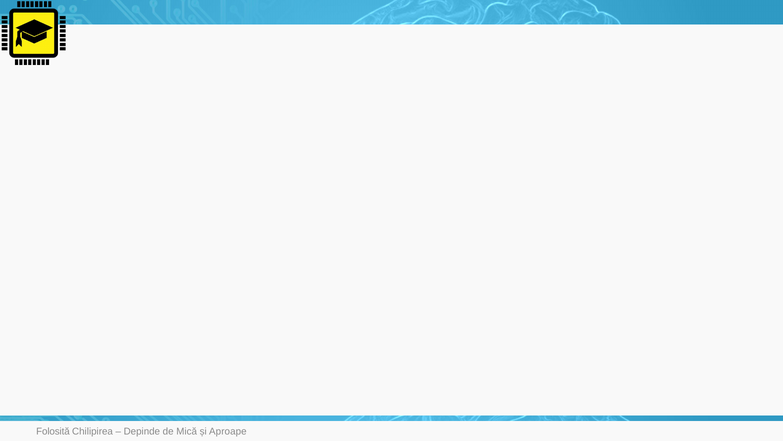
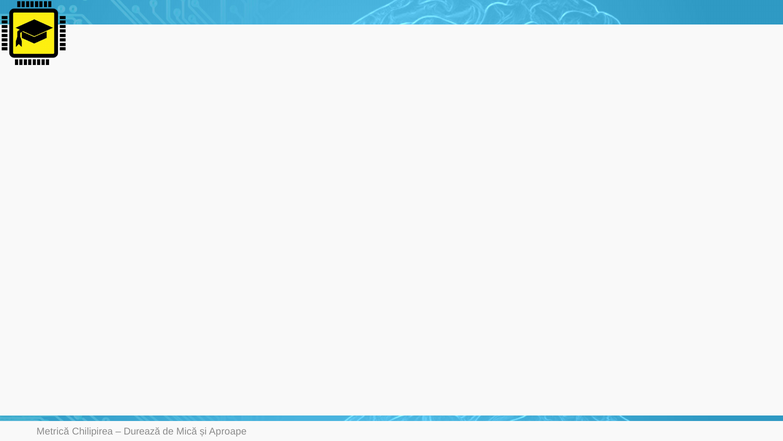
Folosită: Folosită -> Metrică
Depinde: Depinde -> Durează
